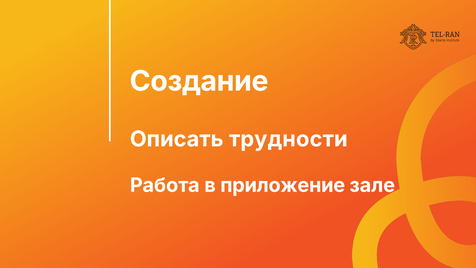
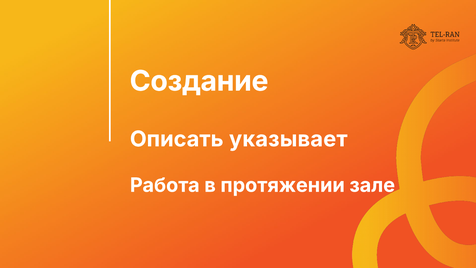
трудности: трудности -> указывает
приложение: приложение -> протяжении
